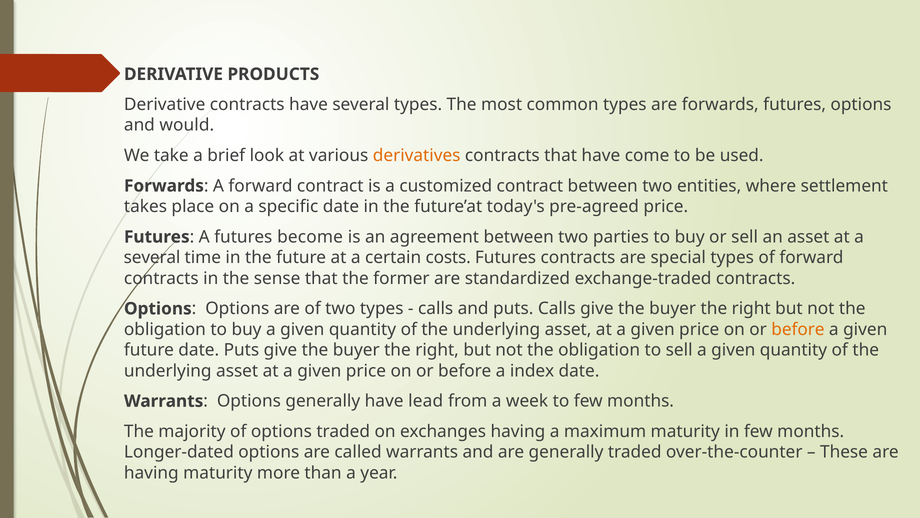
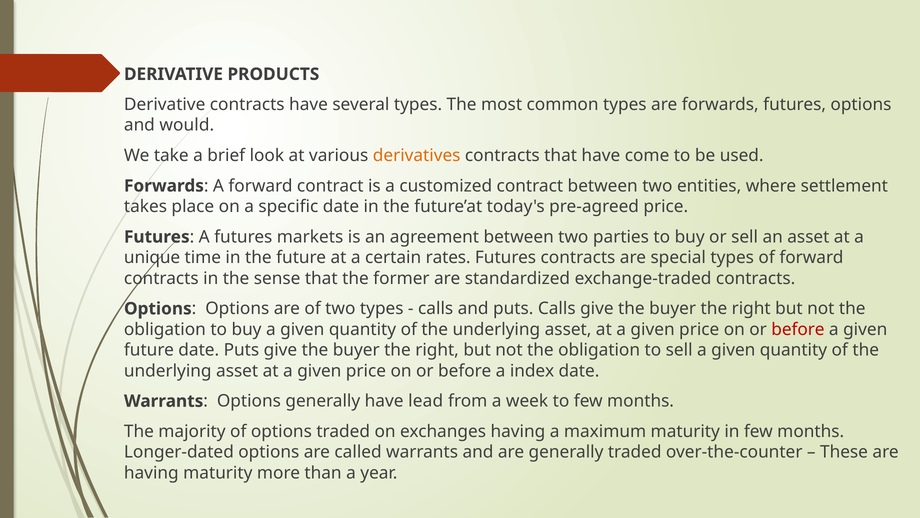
become: become -> markets
several at (152, 257): several -> unique
costs: costs -> rates
before at (798, 329) colour: orange -> red
